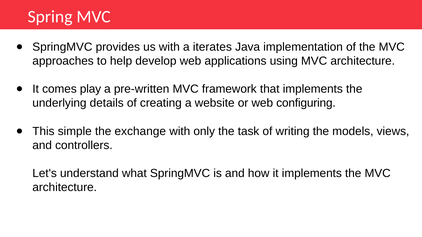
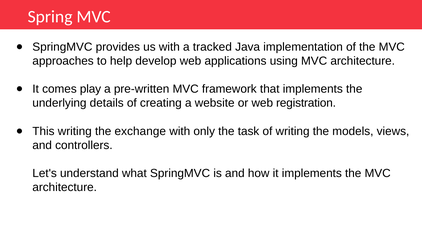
iterates: iterates -> tracked
configuring: configuring -> registration
This simple: simple -> writing
